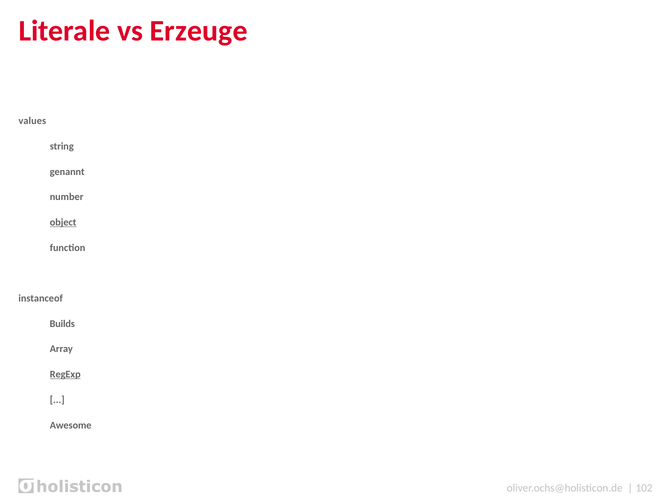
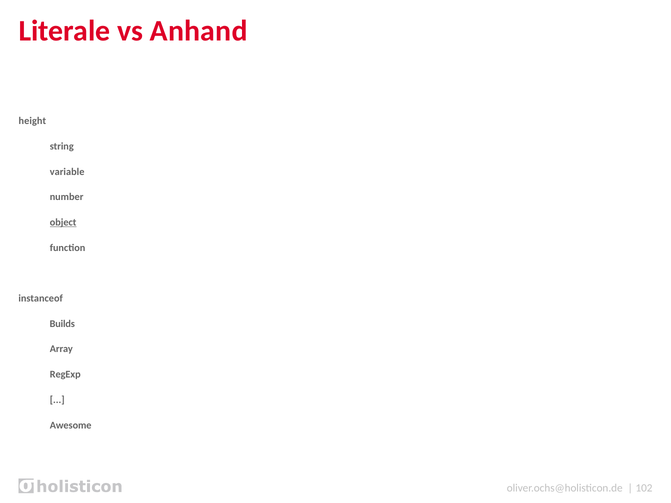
Erzeuge: Erzeuge -> Anhand
values: values -> height
genannt: genannt -> variable
RegExp underline: present -> none
